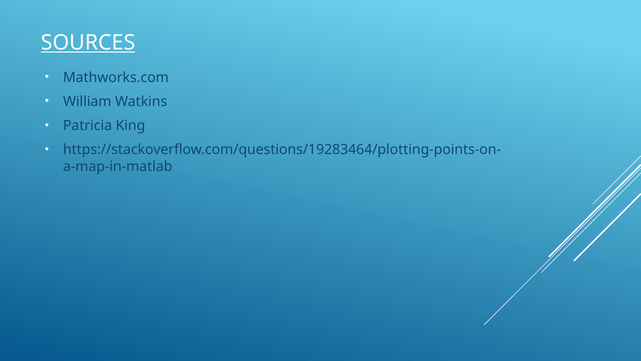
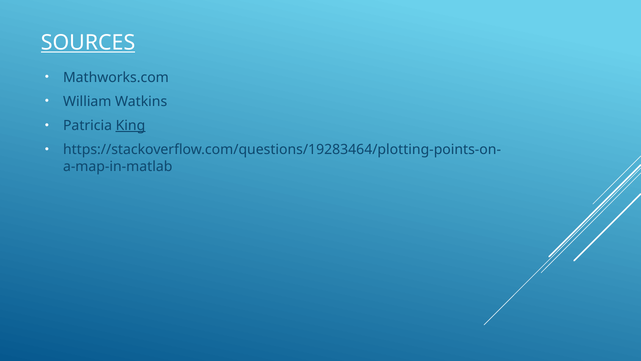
King underline: none -> present
